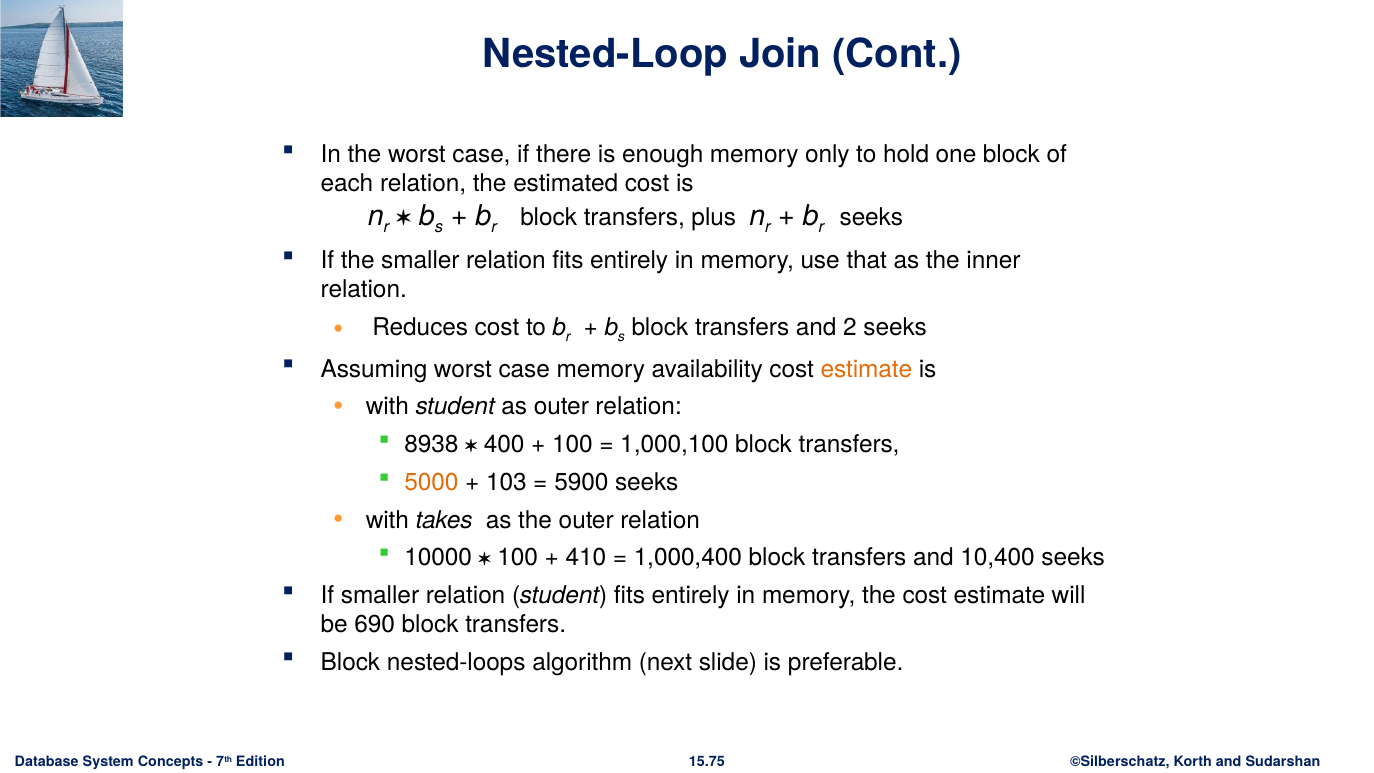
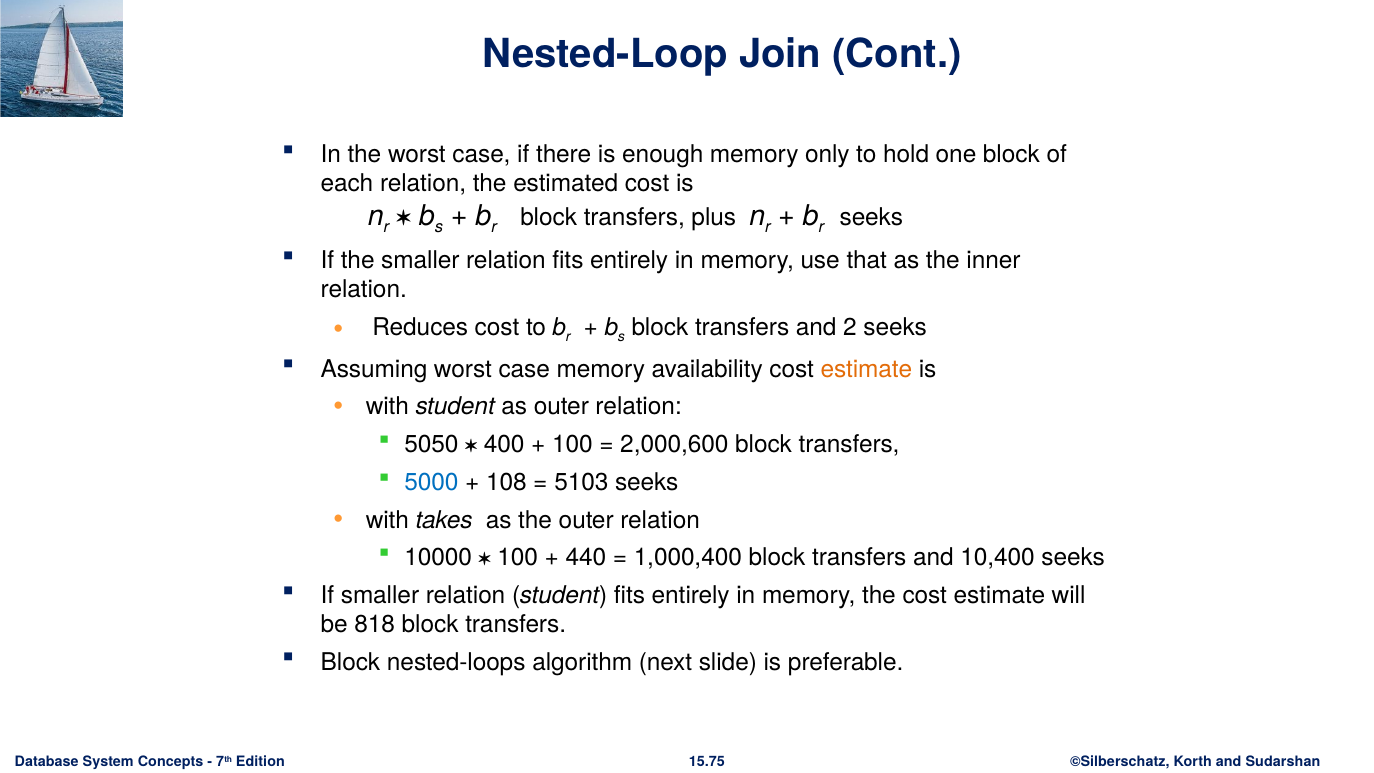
8938: 8938 -> 5050
1,000,100: 1,000,100 -> 2,000,600
5000 colour: orange -> blue
103: 103 -> 108
5900: 5900 -> 5103
410: 410 -> 440
690: 690 -> 818
